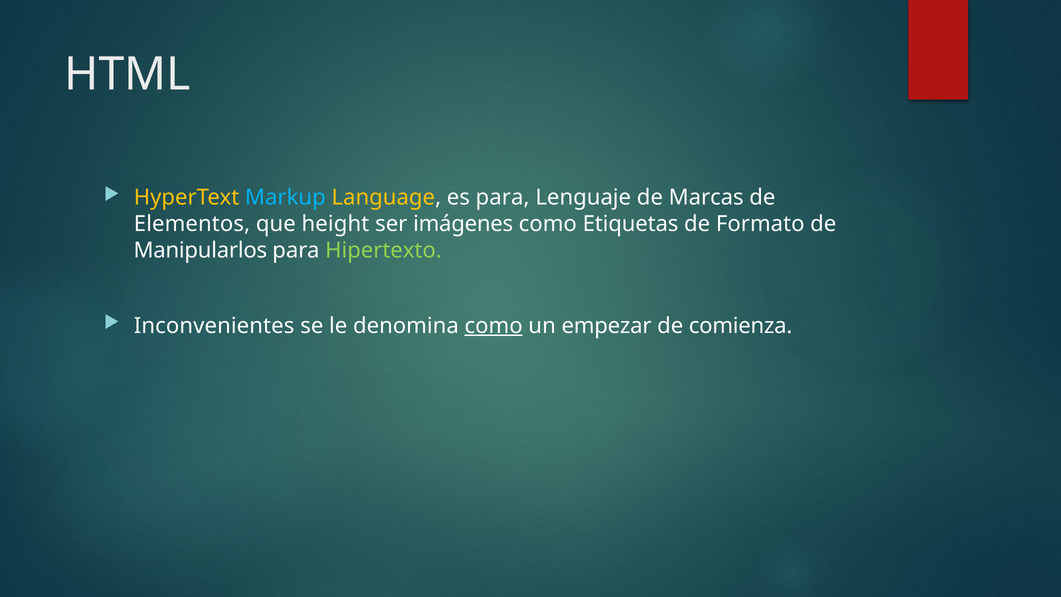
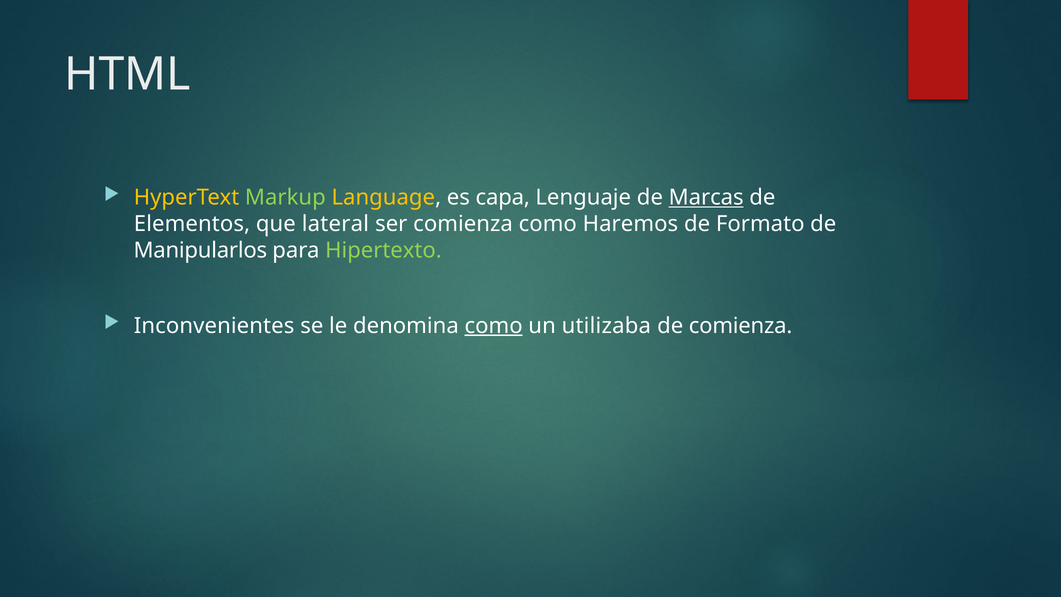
Markup colour: light blue -> light green
es para: para -> capa
Marcas underline: none -> present
height: height -> lateral
ser imágenes: imágenes -> comienza
Etiquetas: Etiquetas -> Haremos
empezar: empezar -> utilizaba
